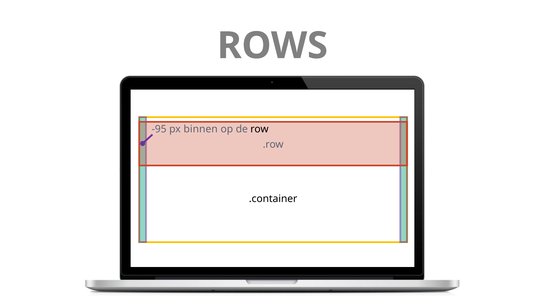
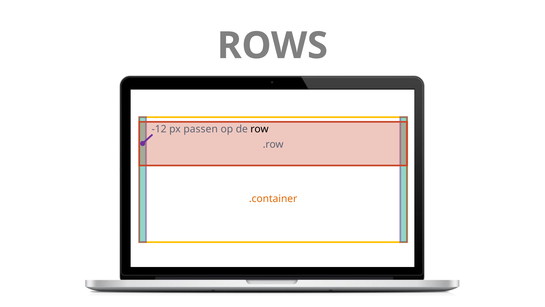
-95: -95 -> -12
binnen: binnen -> passen
.container colour: black -> orange
